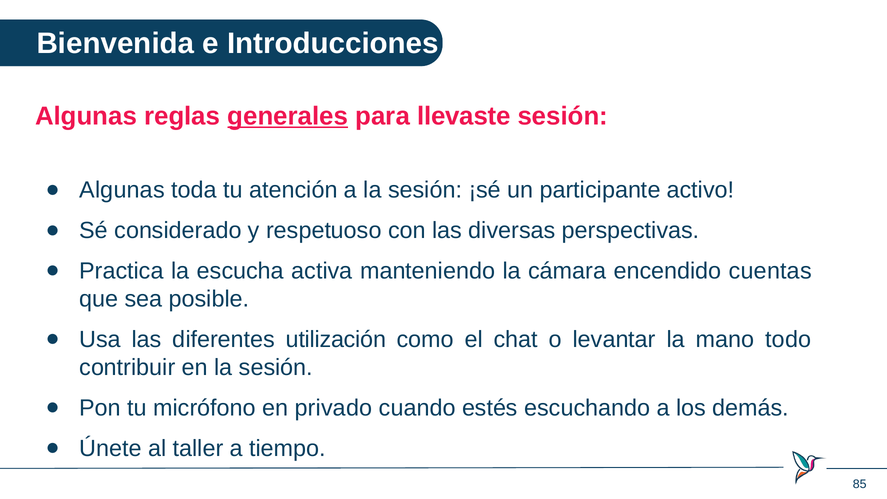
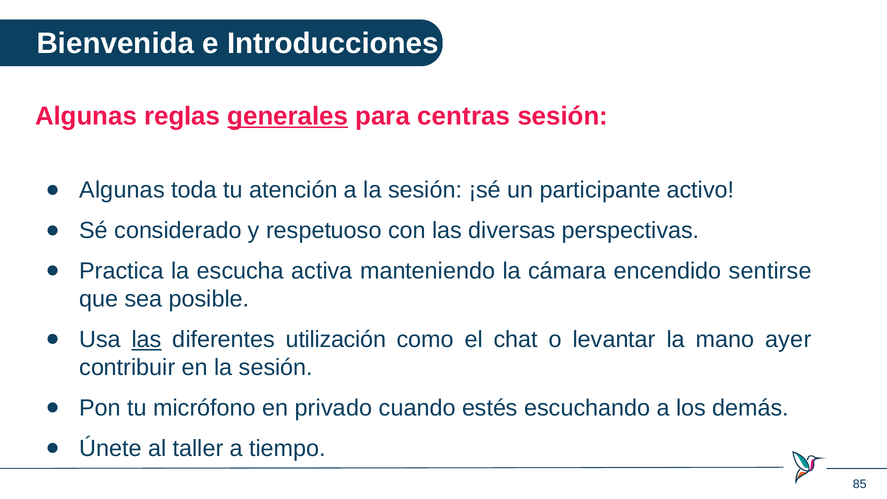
llevaste: llevaste -> centras
cuentas: cuentas -> sentirse
las at (147, 340) underline: none -> present
todo: todo -> ayer
